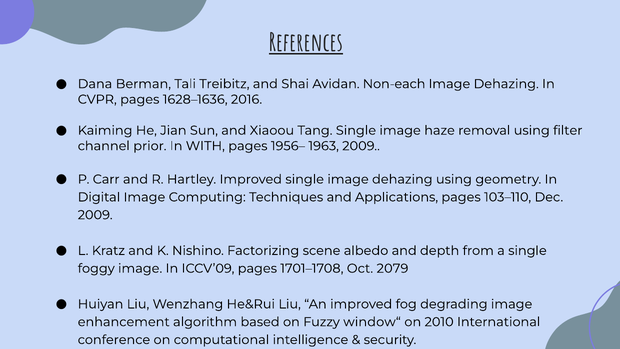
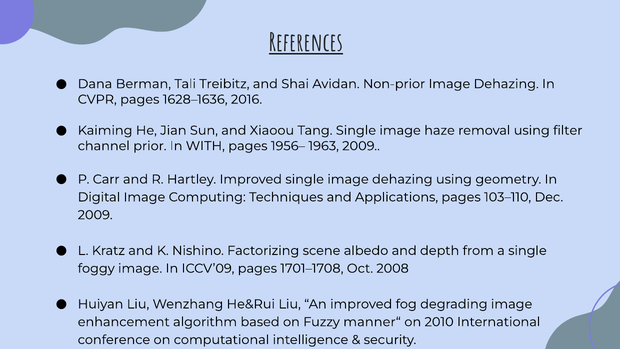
Non-each: Non-each -> Non-prior
2079: 2079 -> 2008
window“: window“ -> manner“
